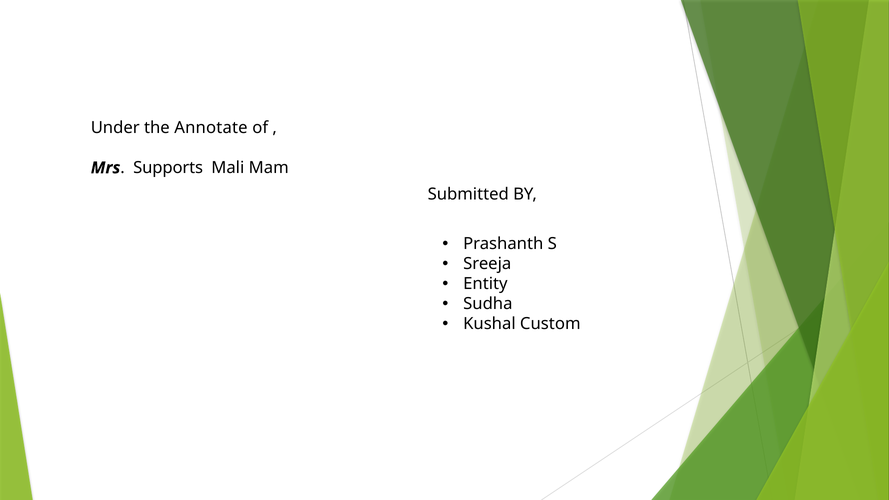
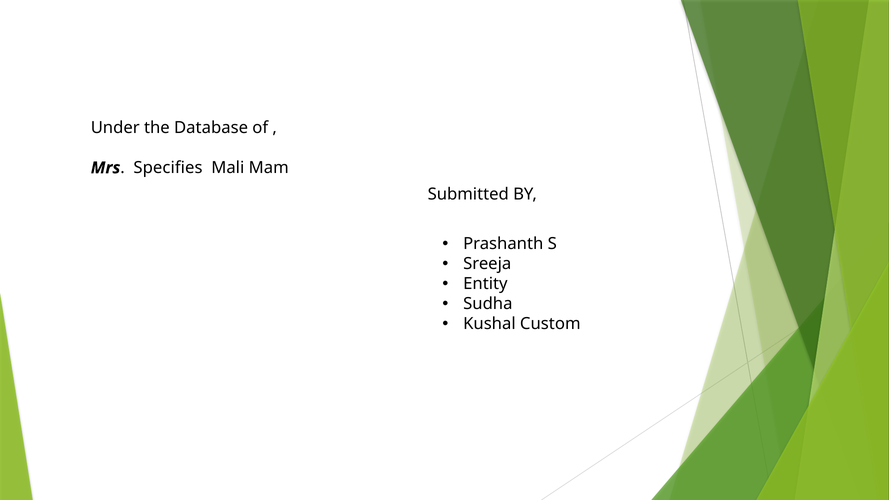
Annotate: Annotate -> Database
Supports: Supports -> Specifies
